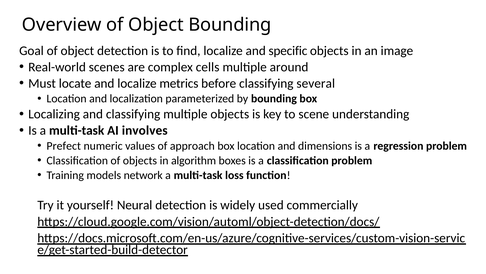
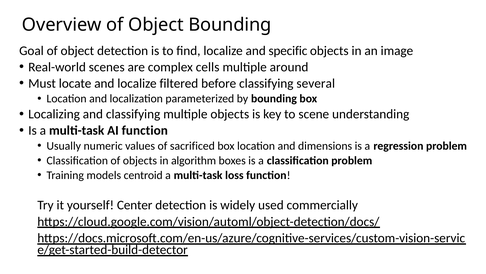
metrics: metrics -> filtered
AI involves: involves -> function
Prefect: Prefect -> Usually
approach: approach -> sacrificed
network: network -> centroid
Neural: Neural -> Center
